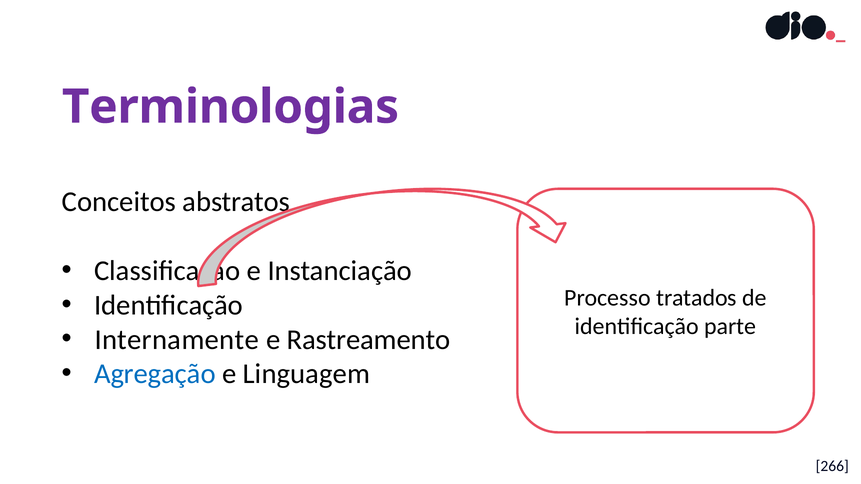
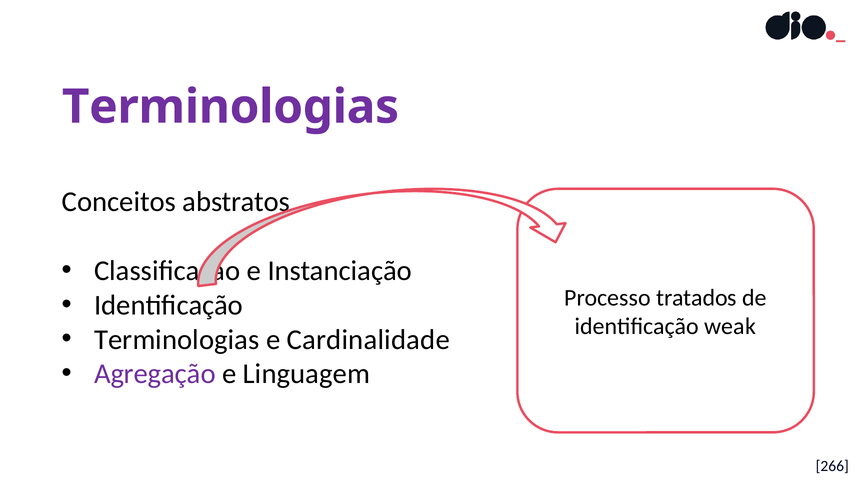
parte: parte -> weak
Internamente at (177, 340): Internamente -> Terminologias
Rastreamento: Rastreamento -> Cardinalidade
Agregação colour: blue -> purple
